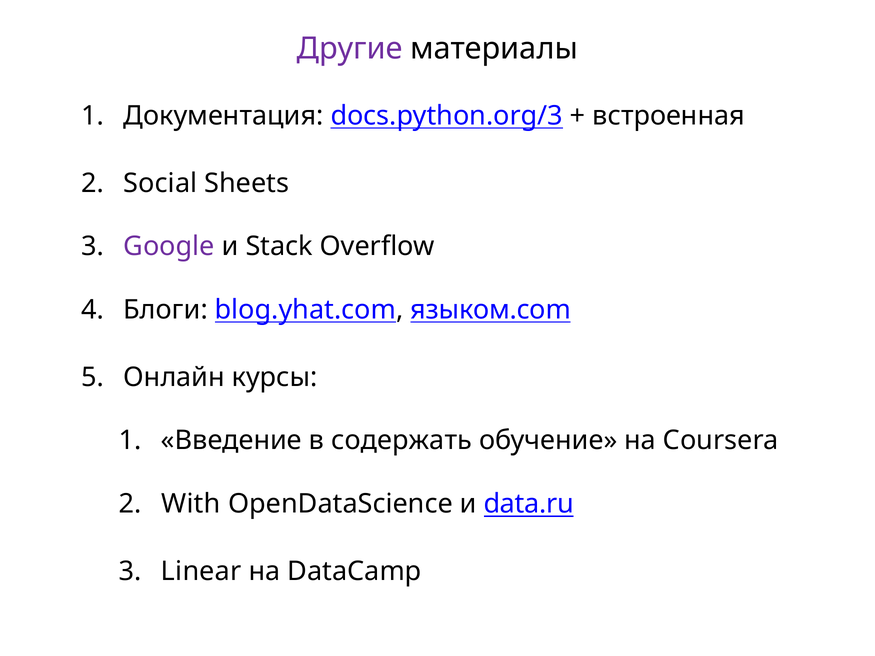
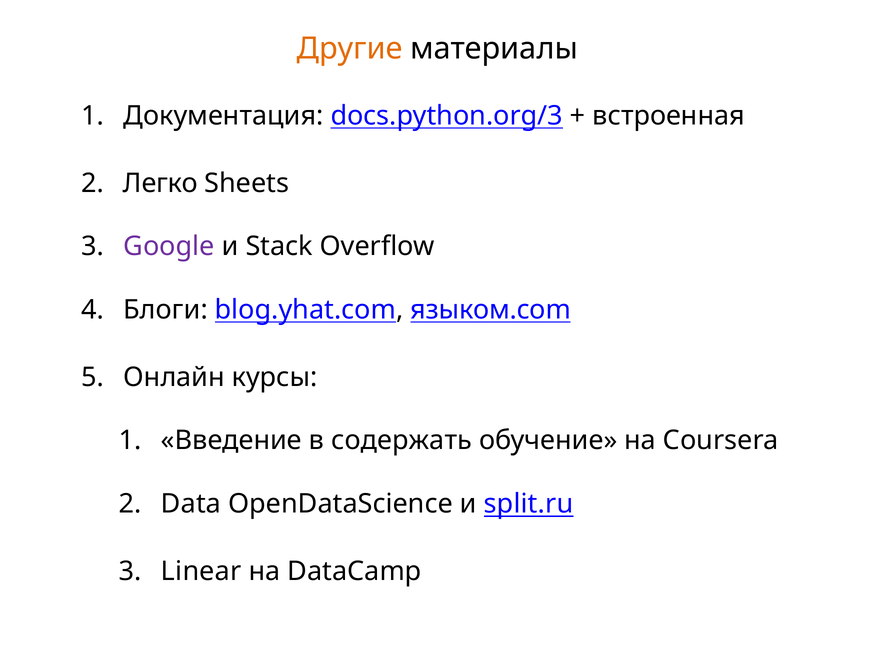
Другие colour: purple -> orange
Social: Social -> Легко
With: With -> Data
data.ru: data.ru -> split.ru
